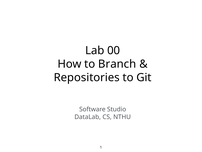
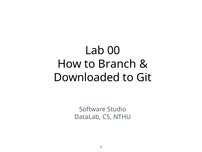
Repositories: Repositories -> Downloaded
